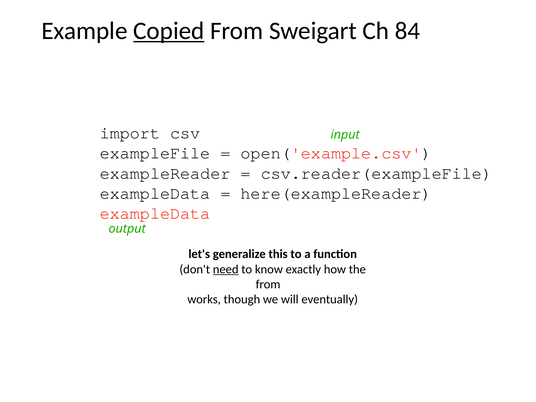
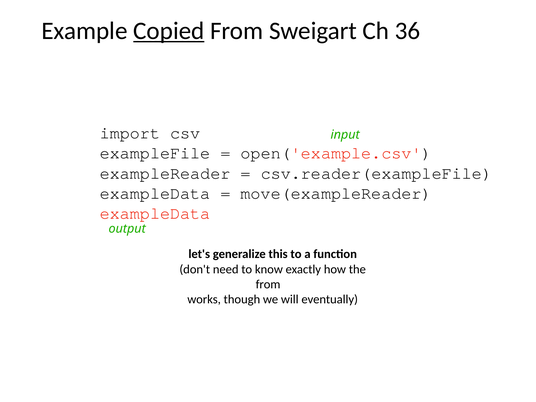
84: 84 -> 36
here(exampleReader: here(exampleReader -> move(exampleReader
need underline: present -> none
